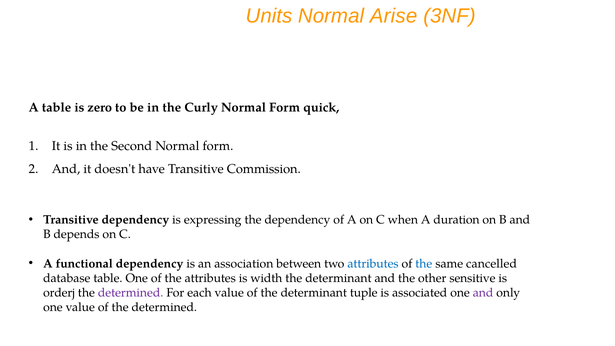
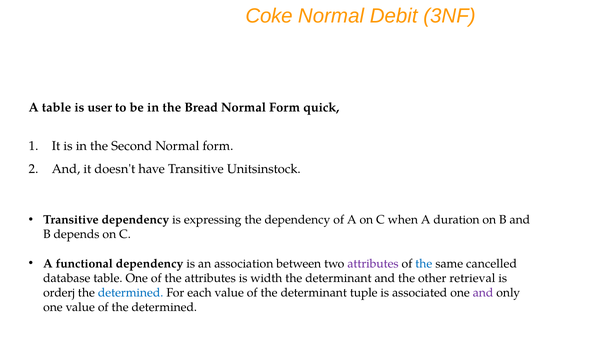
Units: Units -> Coke
Arise: Arise -> Debit
zero: zero -> user
Curly: Curly -> Bread
Commission: Commission -> Unitsinstock
attributes at (373, 263) colour: blue -> purple
sensitive: sensitive -> retrieval
determined at (131, 293) colour: purple -> blue
